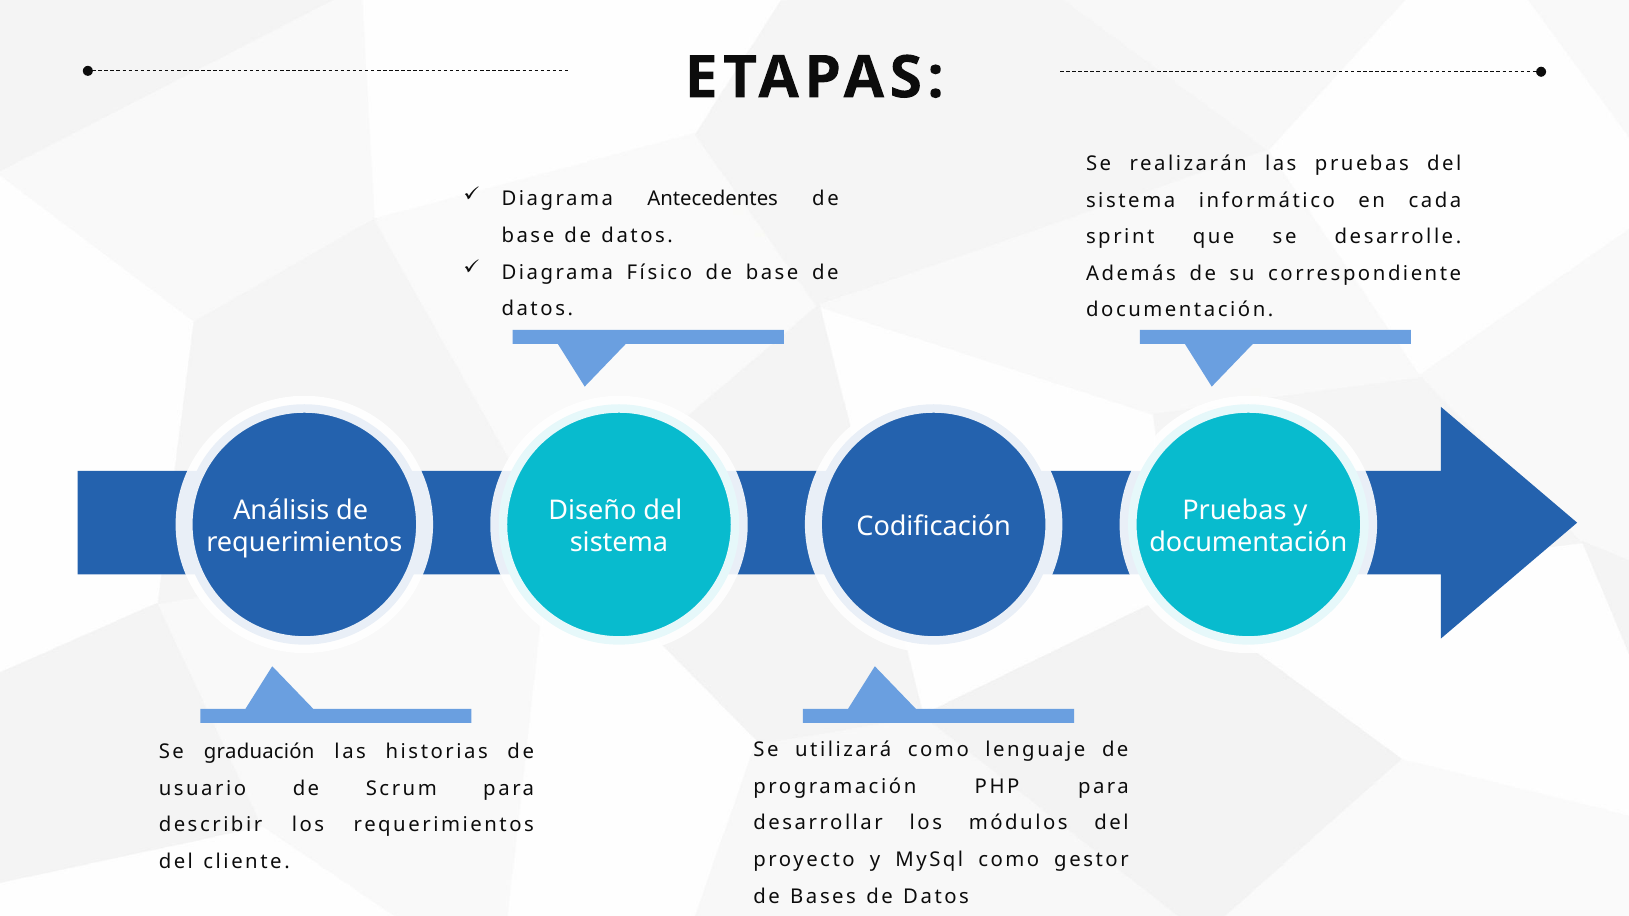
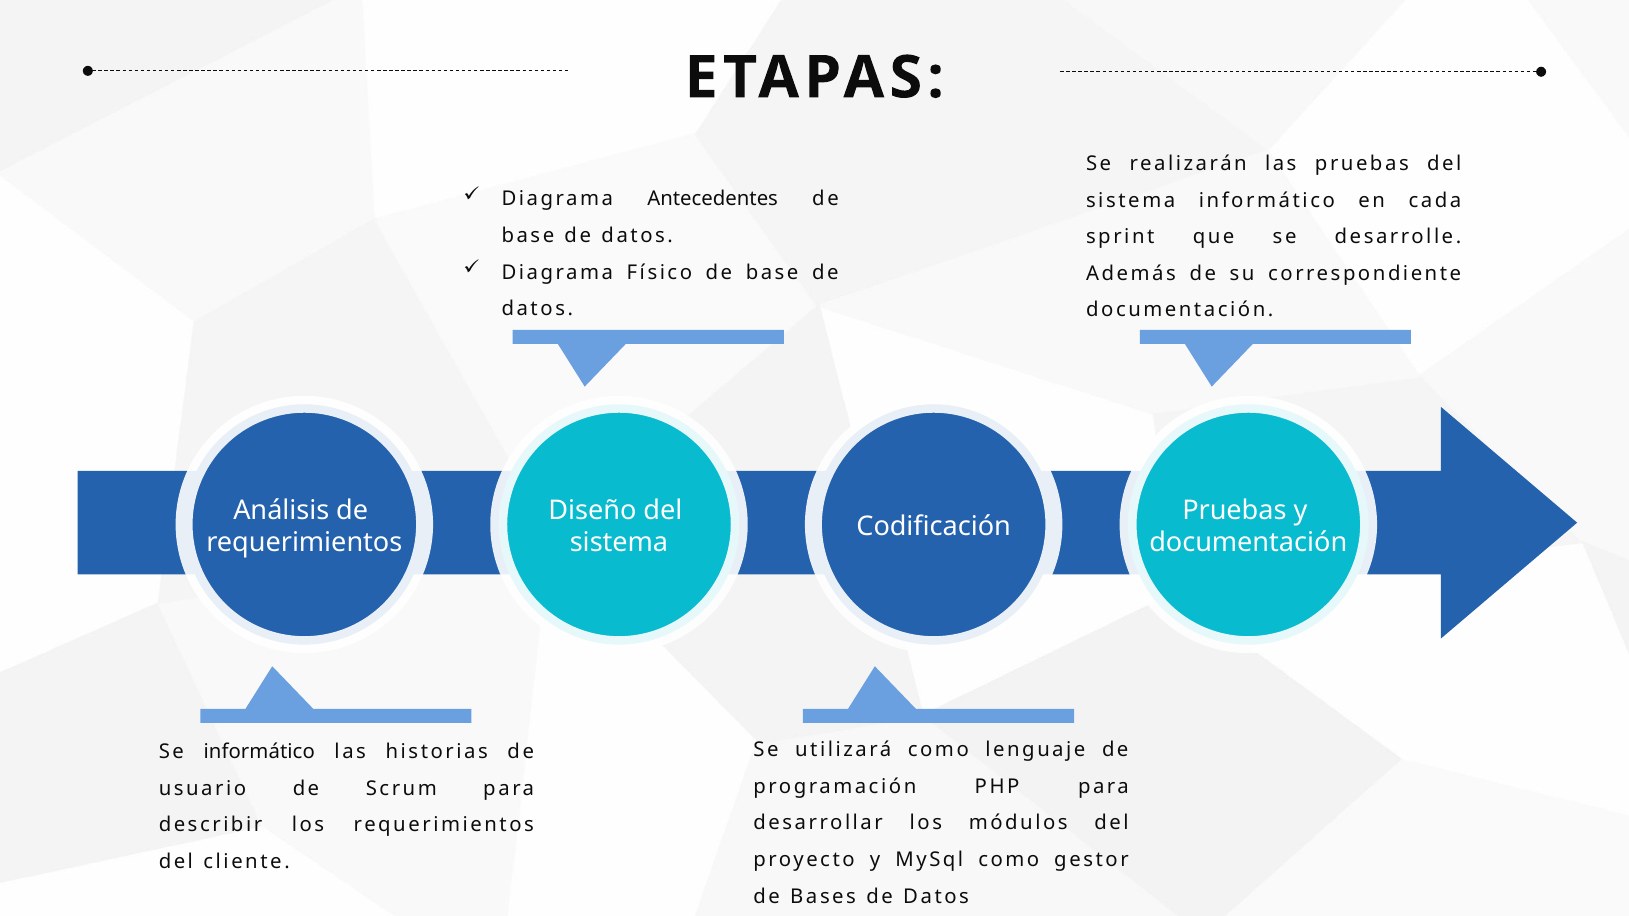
Se graduación: graduación -> informático
